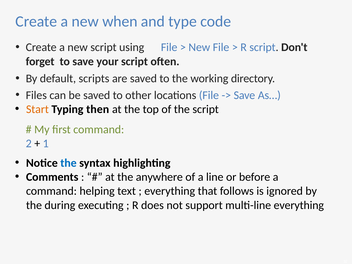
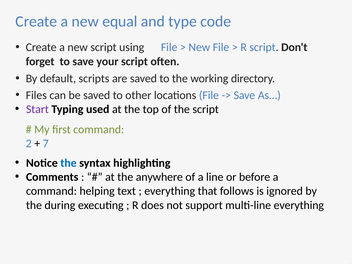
when: when -> equal
Start colour: orange -> purple
then: then -> used
1: 1 -> 7
